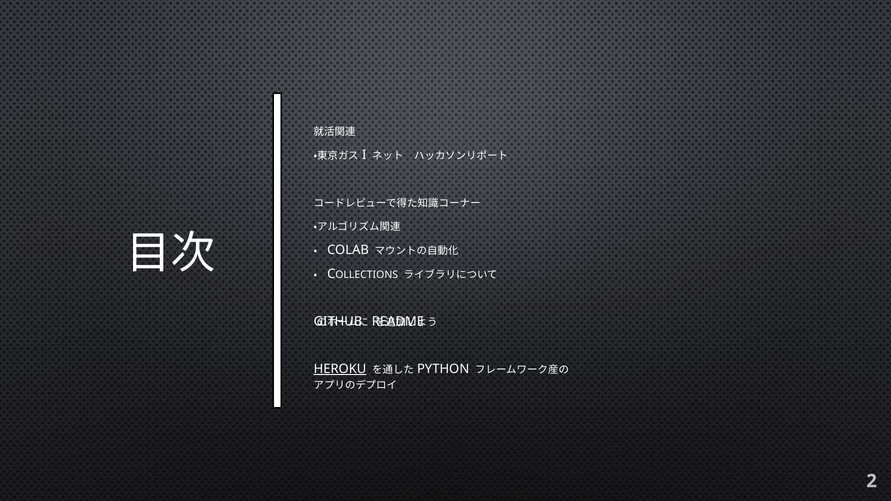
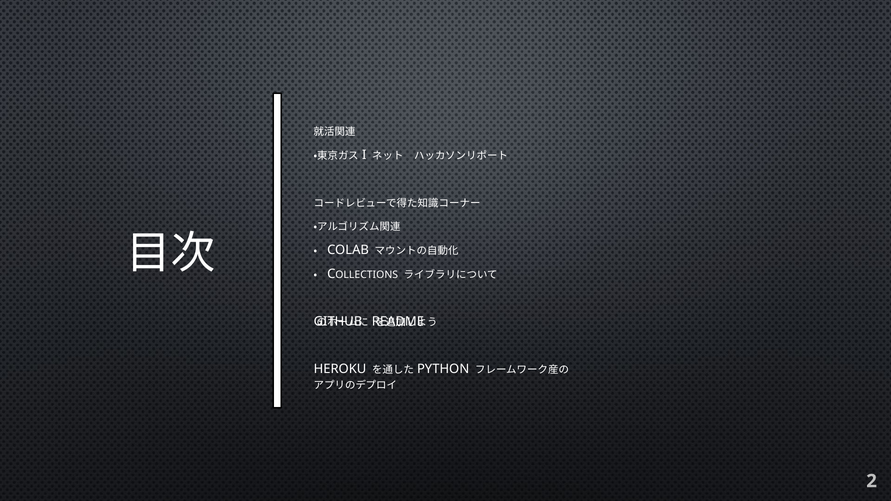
HEROKU underline: present -> none
